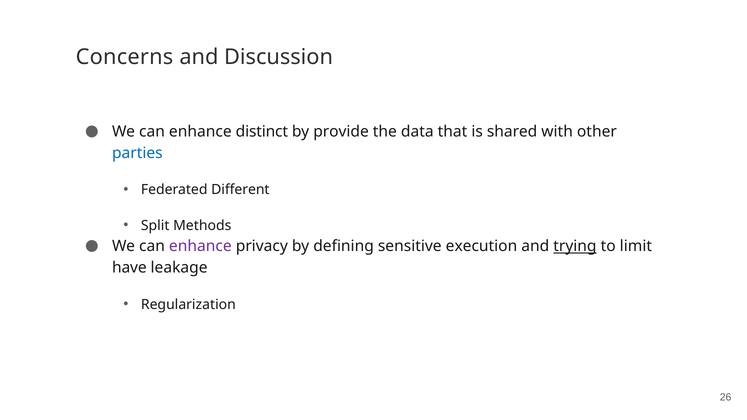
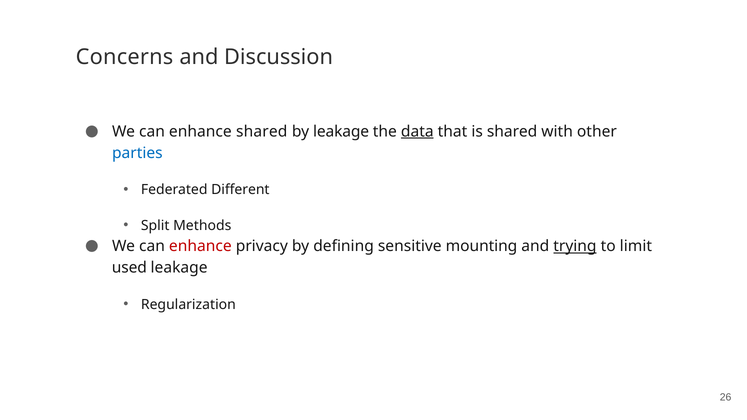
enhance distinct: distinct -> shared
by provide: provide -> leakage
data underline: none -> present
enhance at (200, 246) colour: purple -> red
execution: execution -> mounting
have: have -> used
